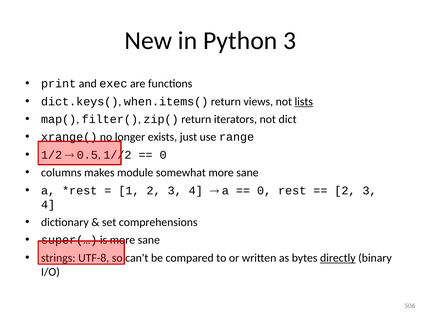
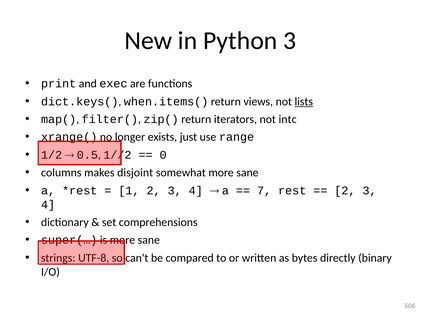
dict: dict -> intc
module: module -> disjoint
0 at (264, 190): 0 -> 7
directly underline: present -> none
